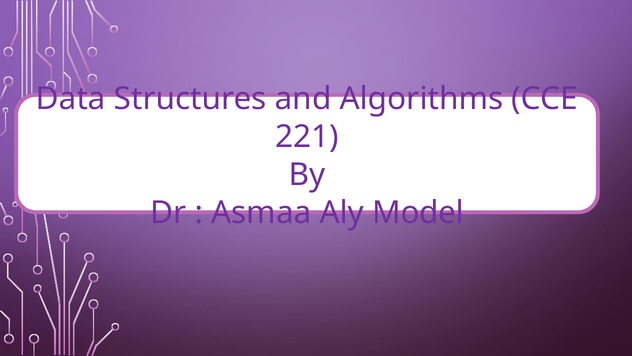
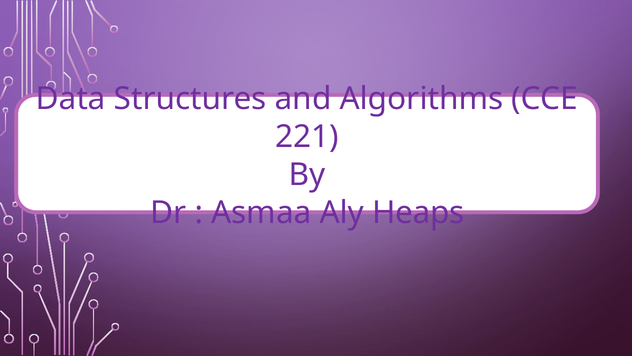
Model: Model -> Heaps
